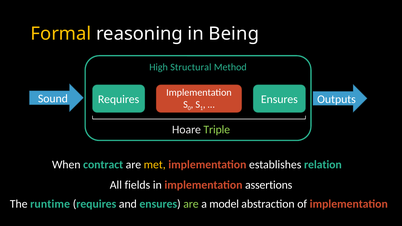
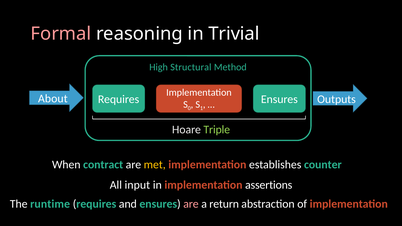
Formal colour: yellow -> pink
Being: Being -> Trivial
Sound: Sound -> About
relation: relation -> counter
fields: fields -> input
are at (191, 204) colour: light green -> pink
model: model -> return
